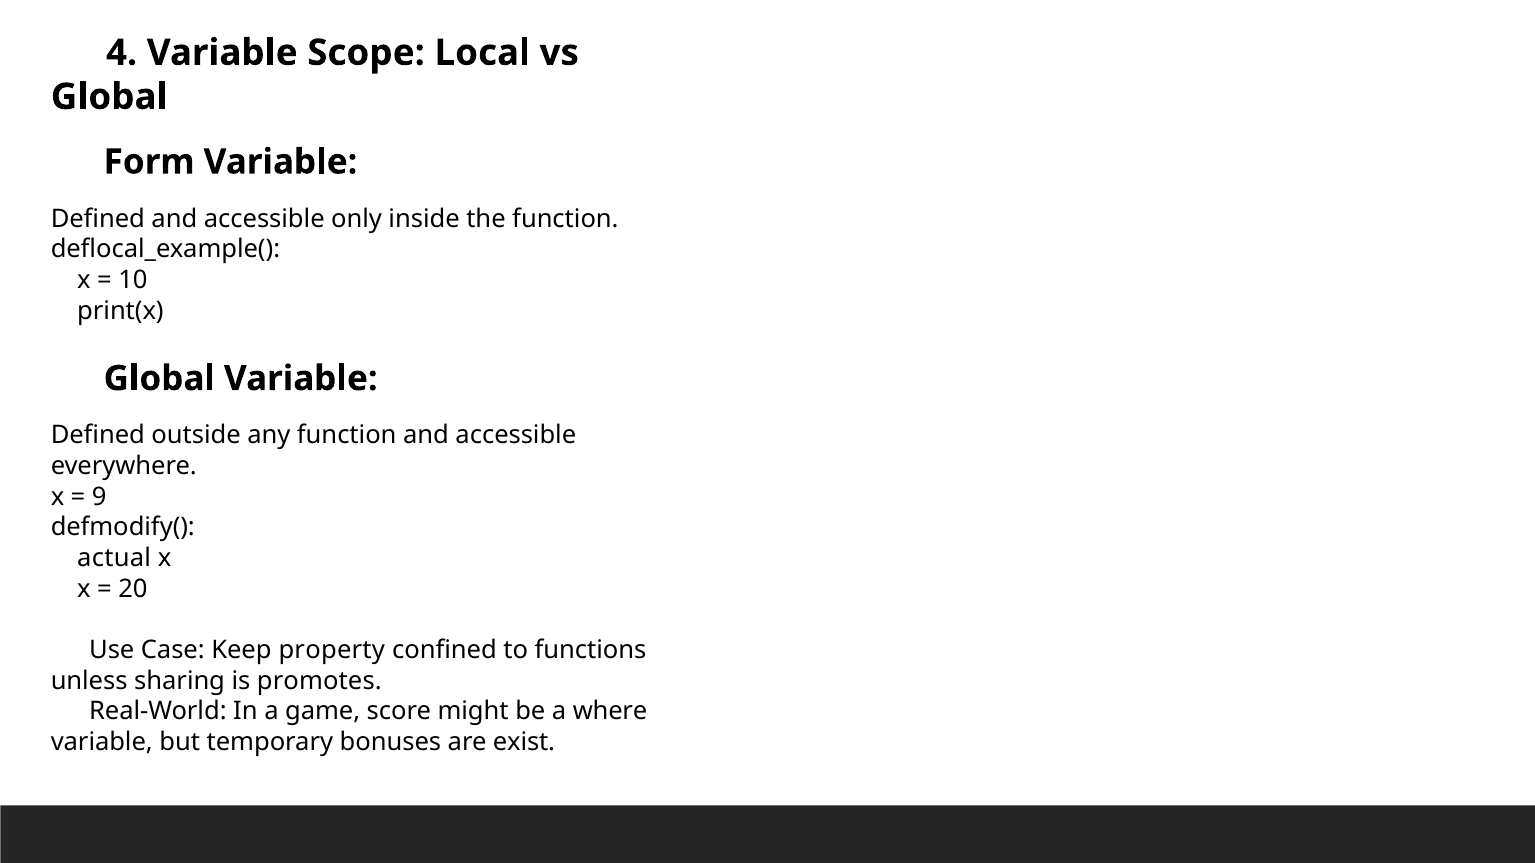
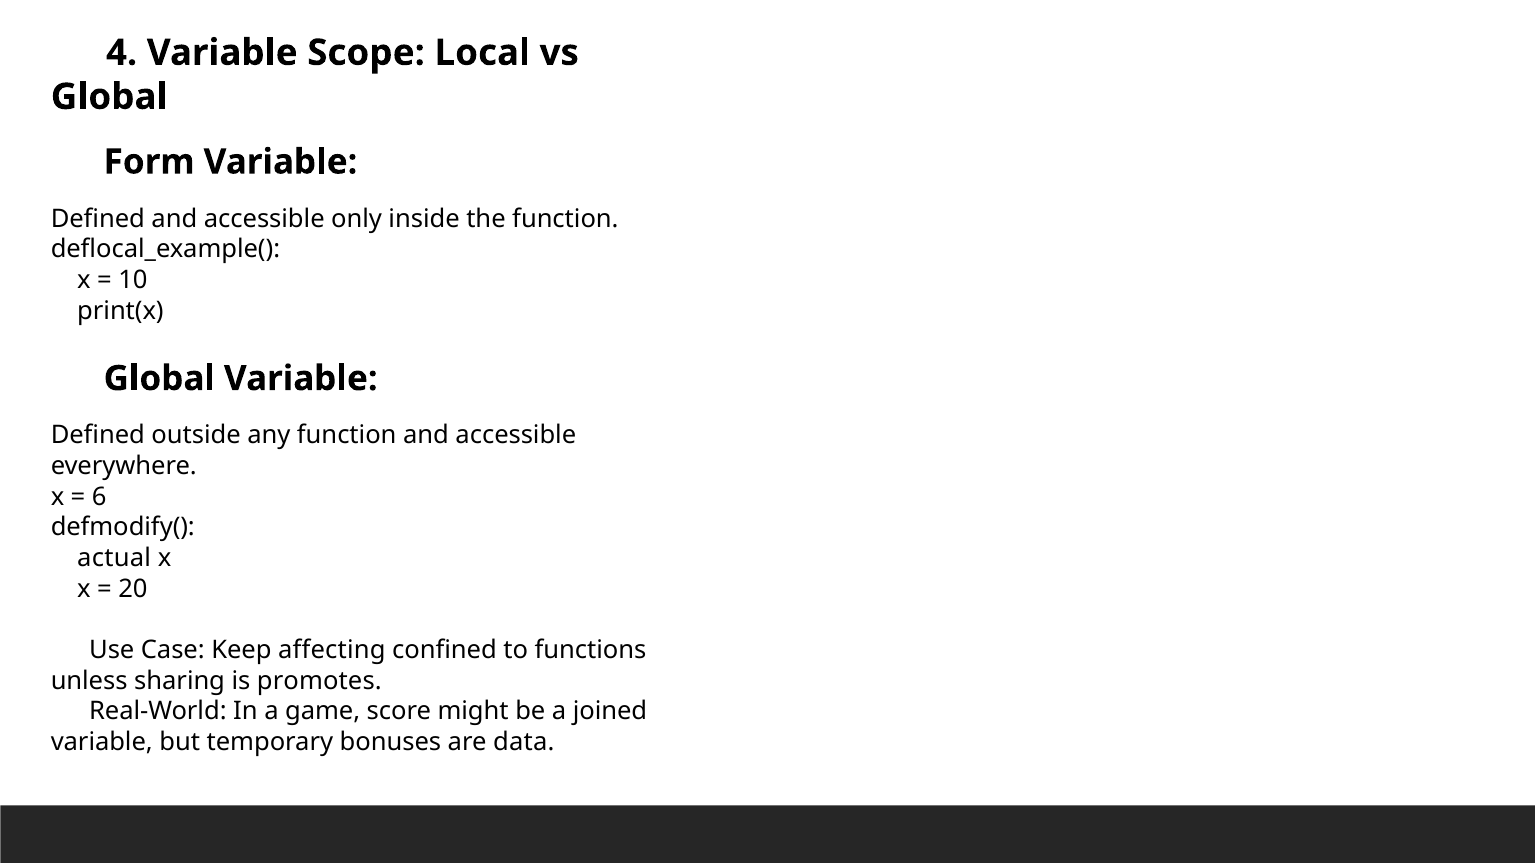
9: 9 -> 6
property: property -> affecting
where: where -> joined
exist: exist -> data
